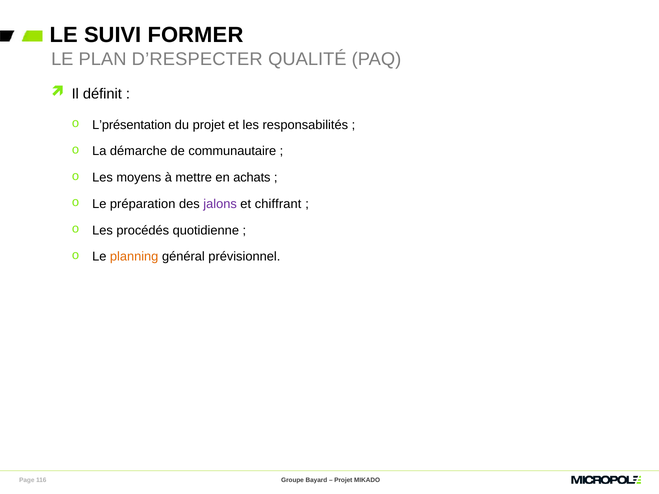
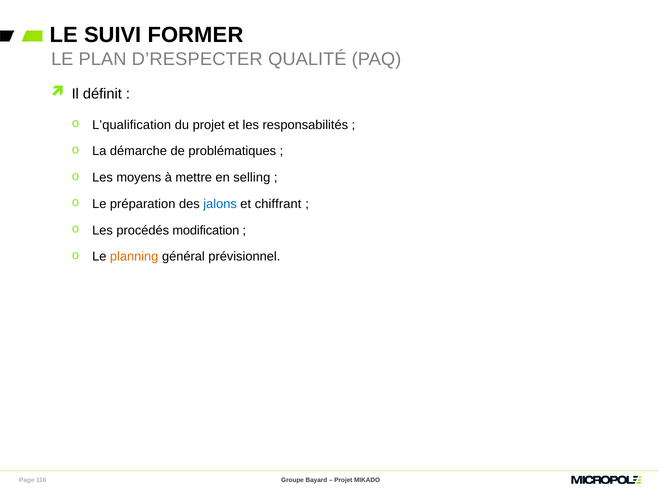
L’présentation: L’présentation -> L’qualification
communautaire: communautaire -> problématiques
achats: achats -> selling
jalons colour: purple -> blue
quotidienne: quotidienne -> modification
